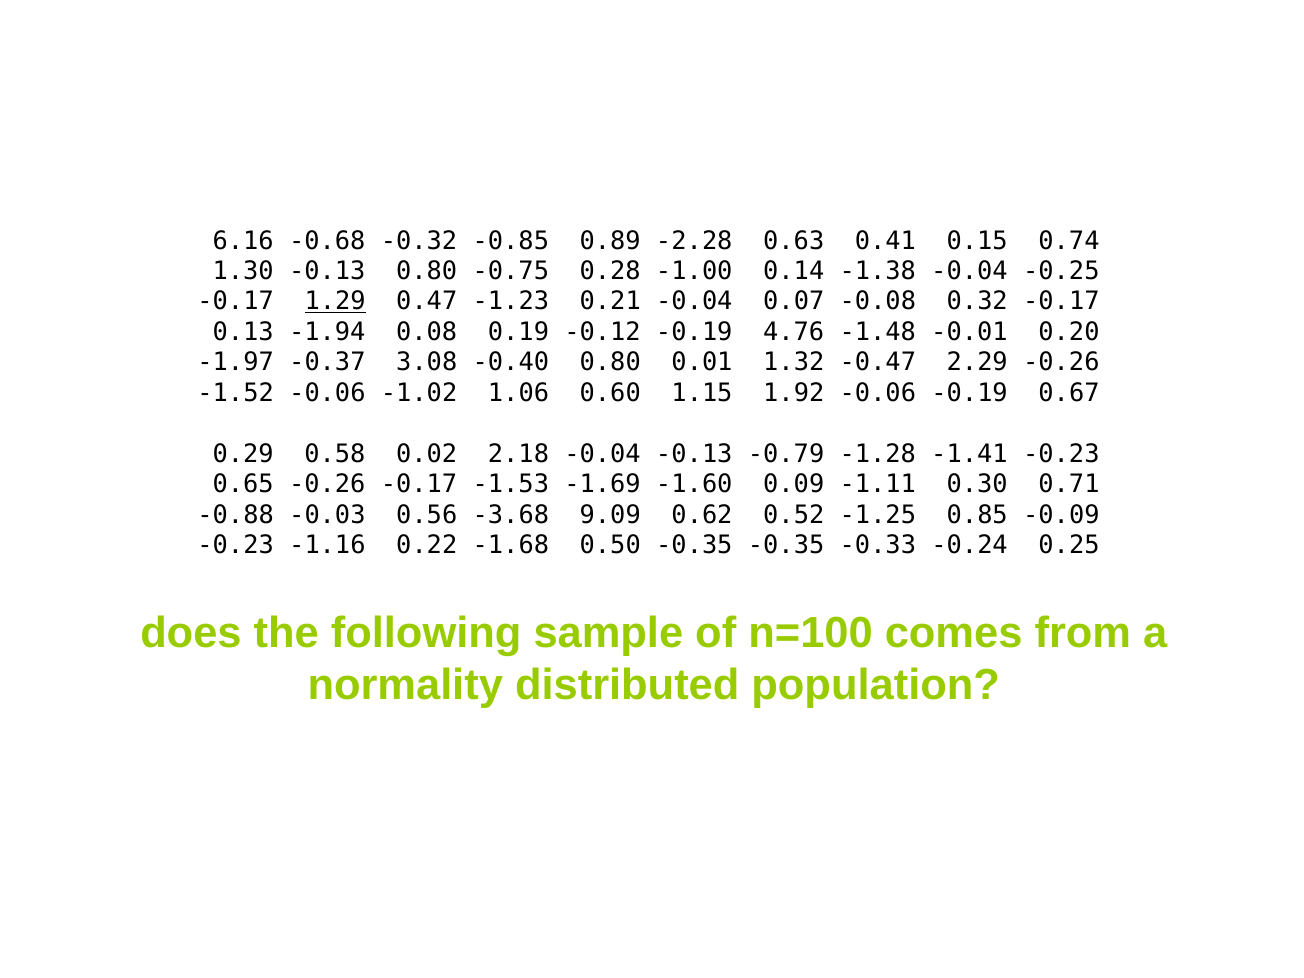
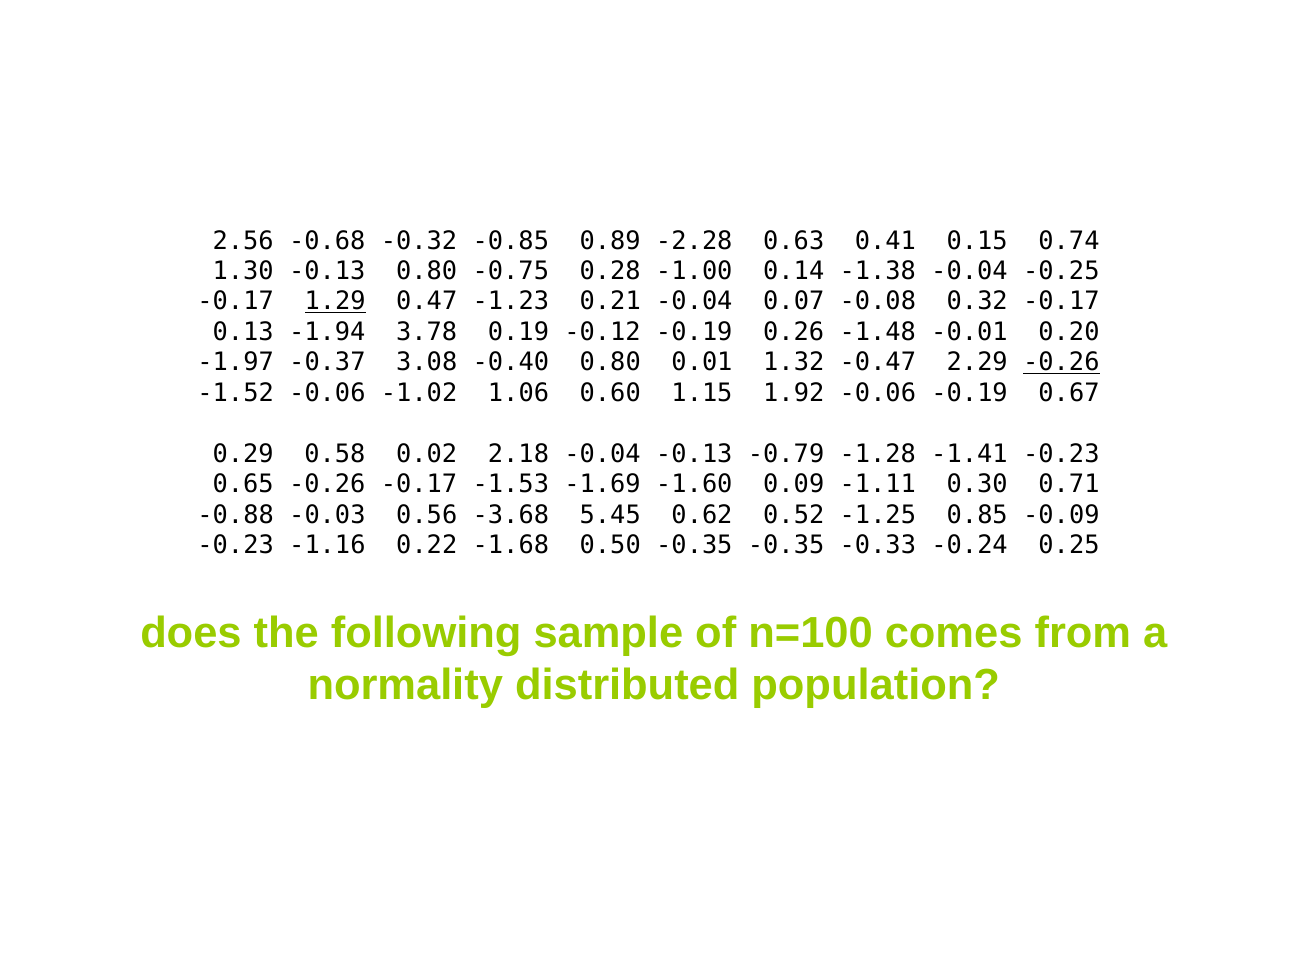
6.16: 6.16 -> 2.56
0.08: 0.08 -> 3.78
4.76: 4.76 -> 0.26
-0.26 at (1061, 363) underline: none -> present
9.09: 9.09 -> 5.45
